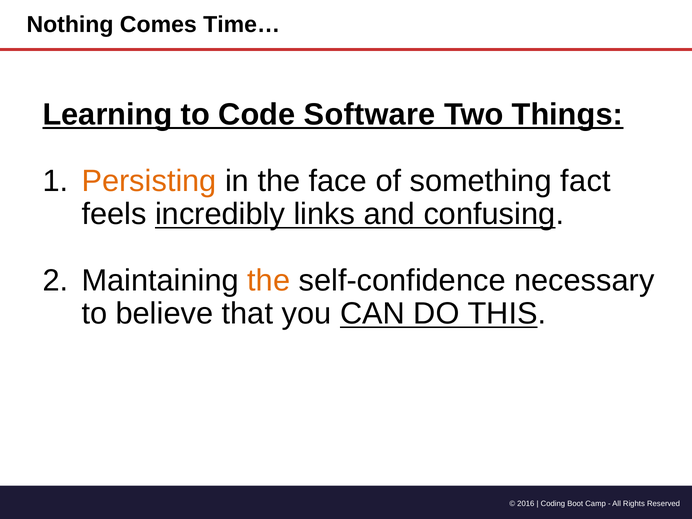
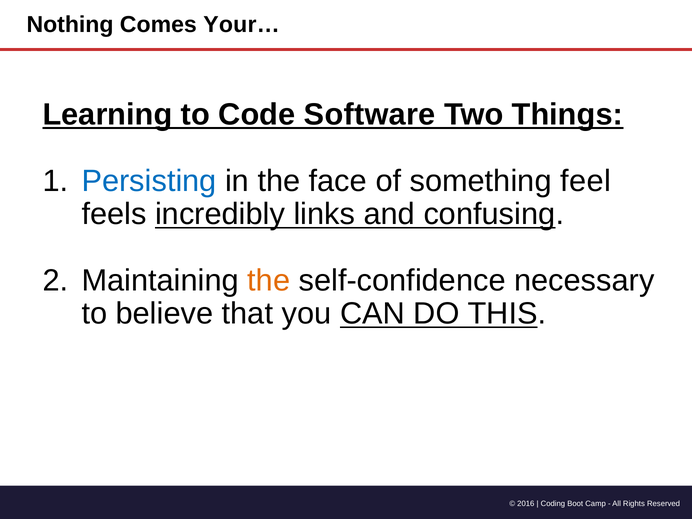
Time…: Time… -> Your…
Persisting colour: orange -> blue
fact: fact -> feel
